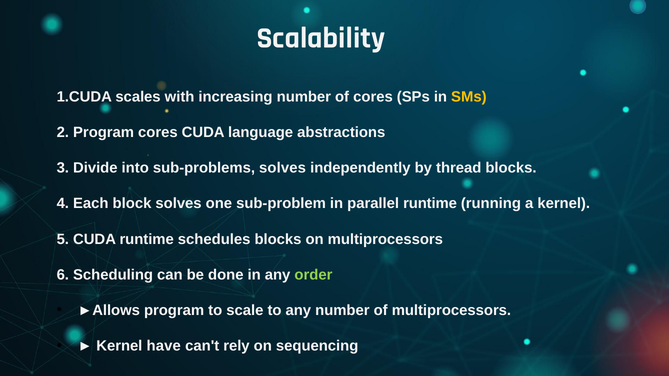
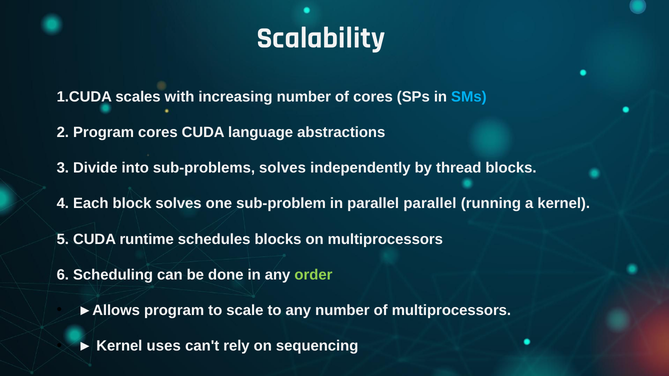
SMs colour: yellow -> light blue
parallel runtime: runtime -> parallel
have: have -> uses
